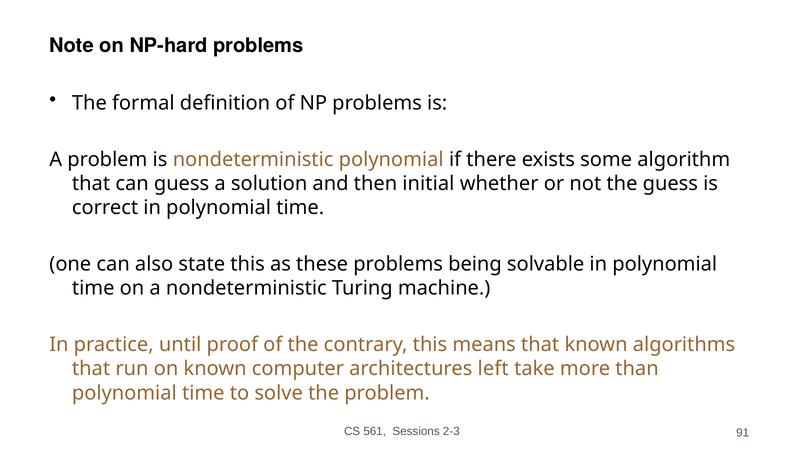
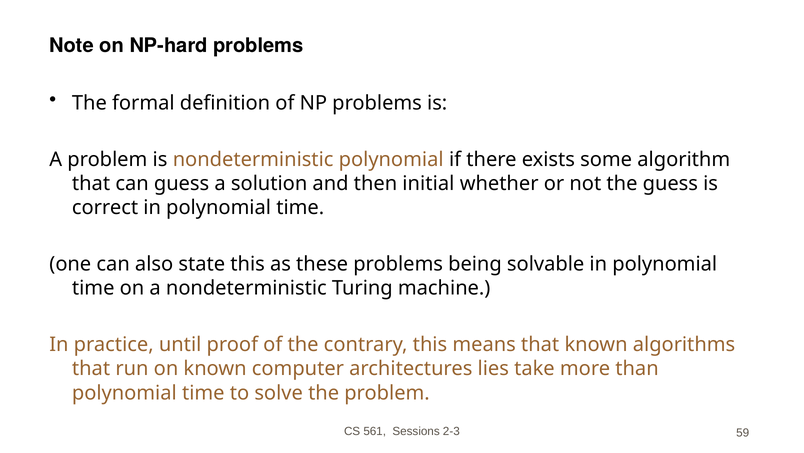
left: left -> lies
91: 91 -> 59
